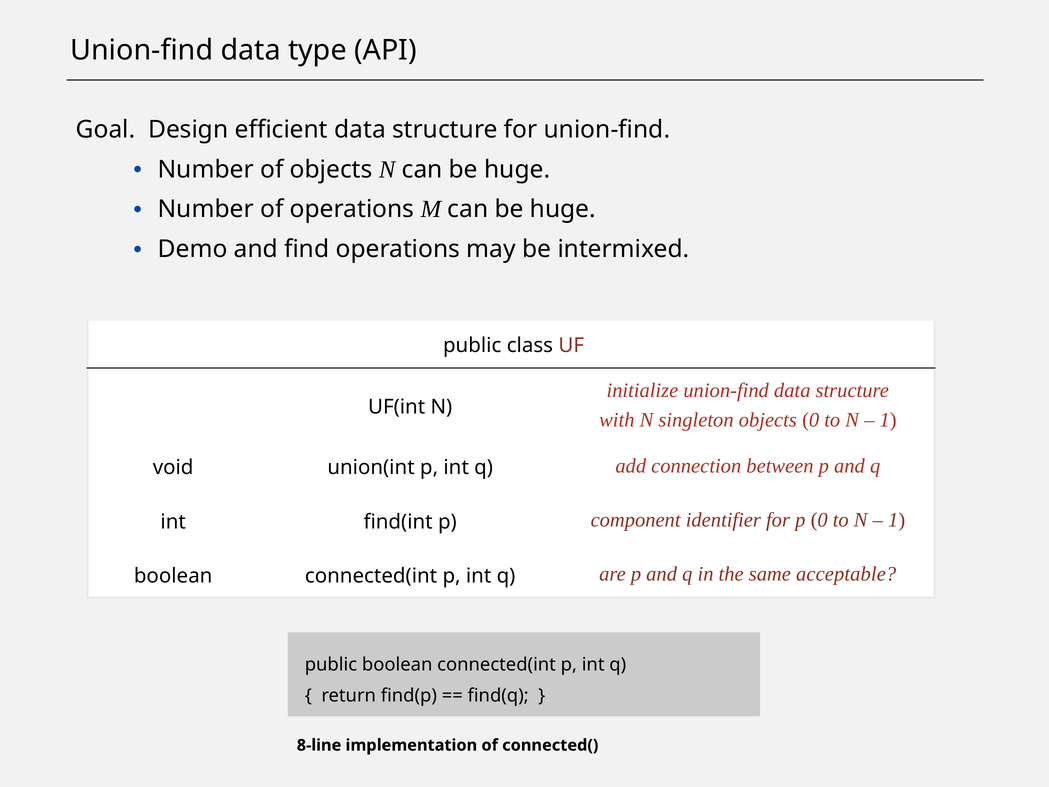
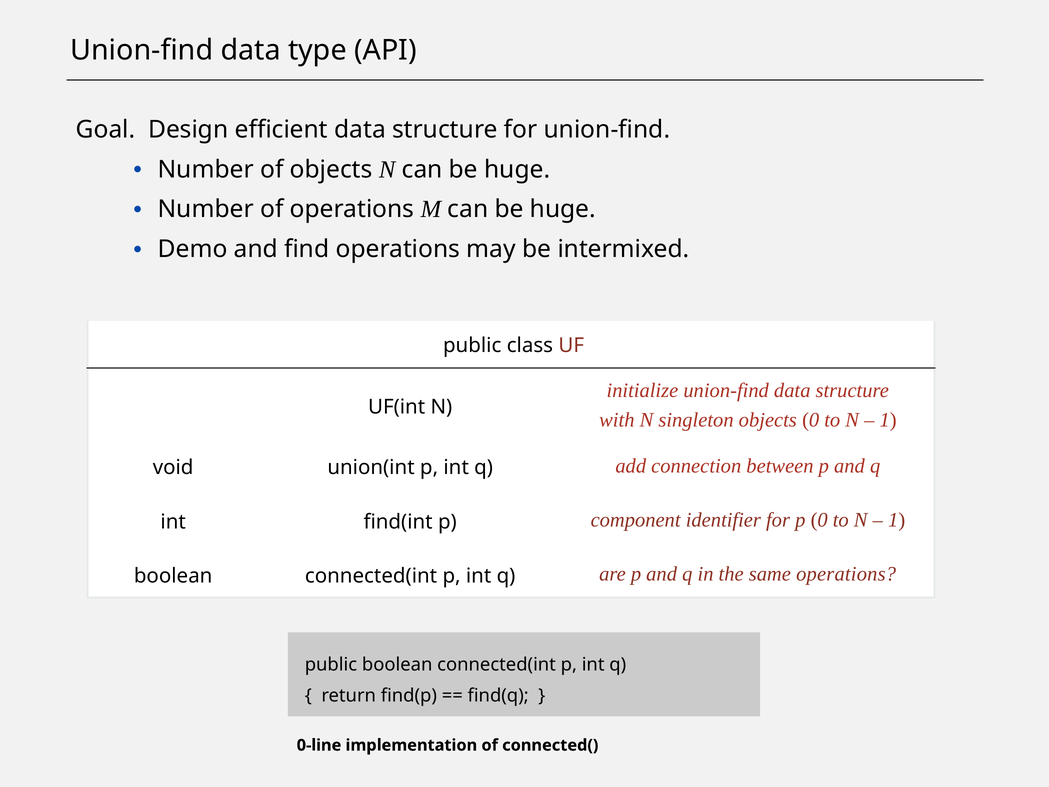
same acceptable: acceptable -> operations
8-line: 8-line -> 0-line
